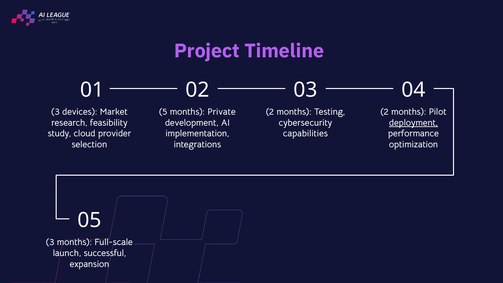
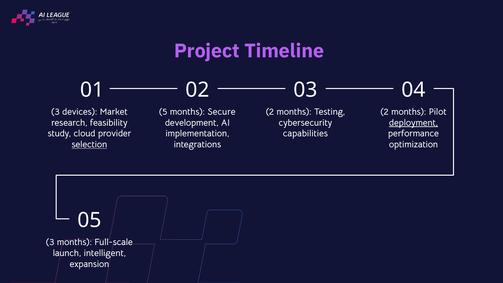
Private: Private -> Secure
selection underline: none -> present
successful: successful -> intelligent
